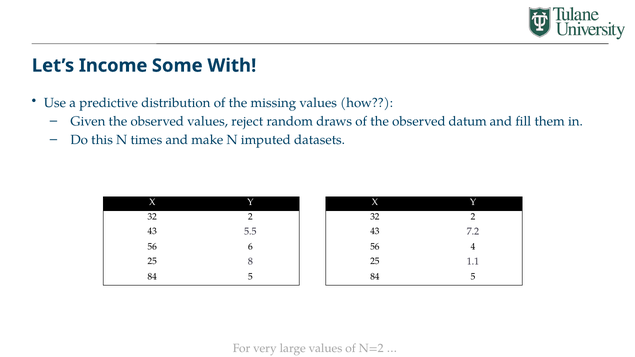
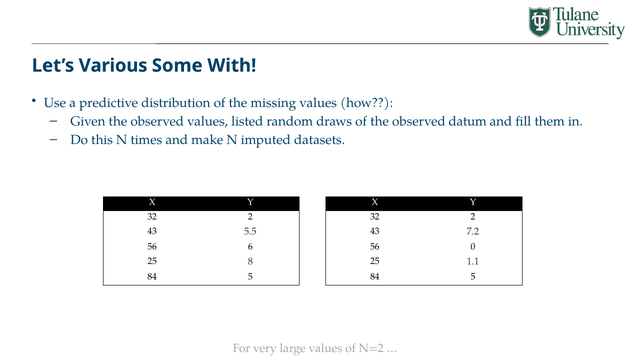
Income: Income -> Various
reject: reject -> listed
4: 4 -> 0
